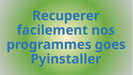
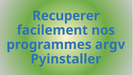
goes: goes -> argv
